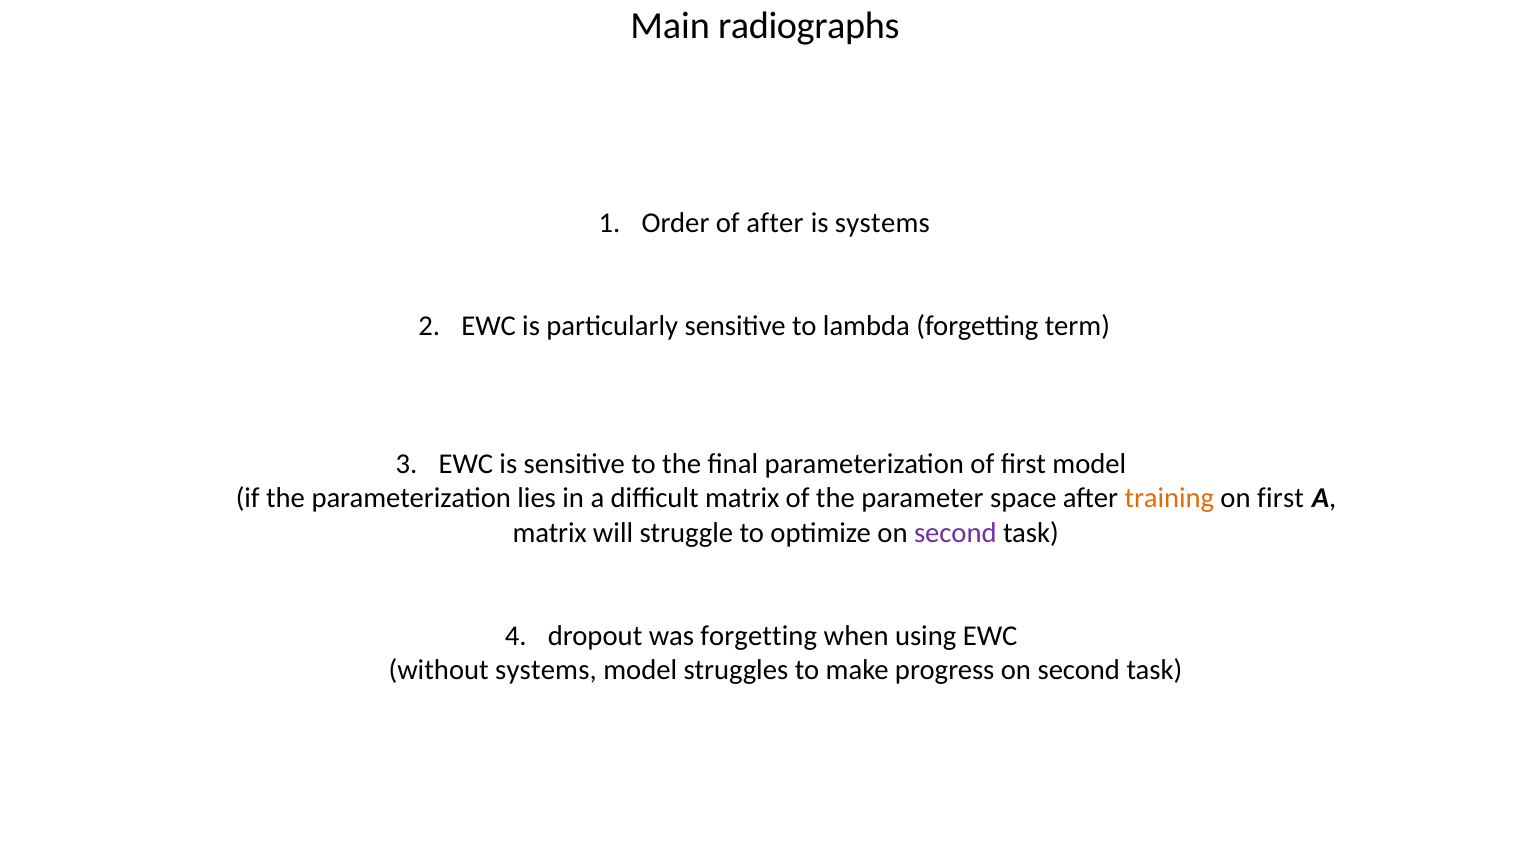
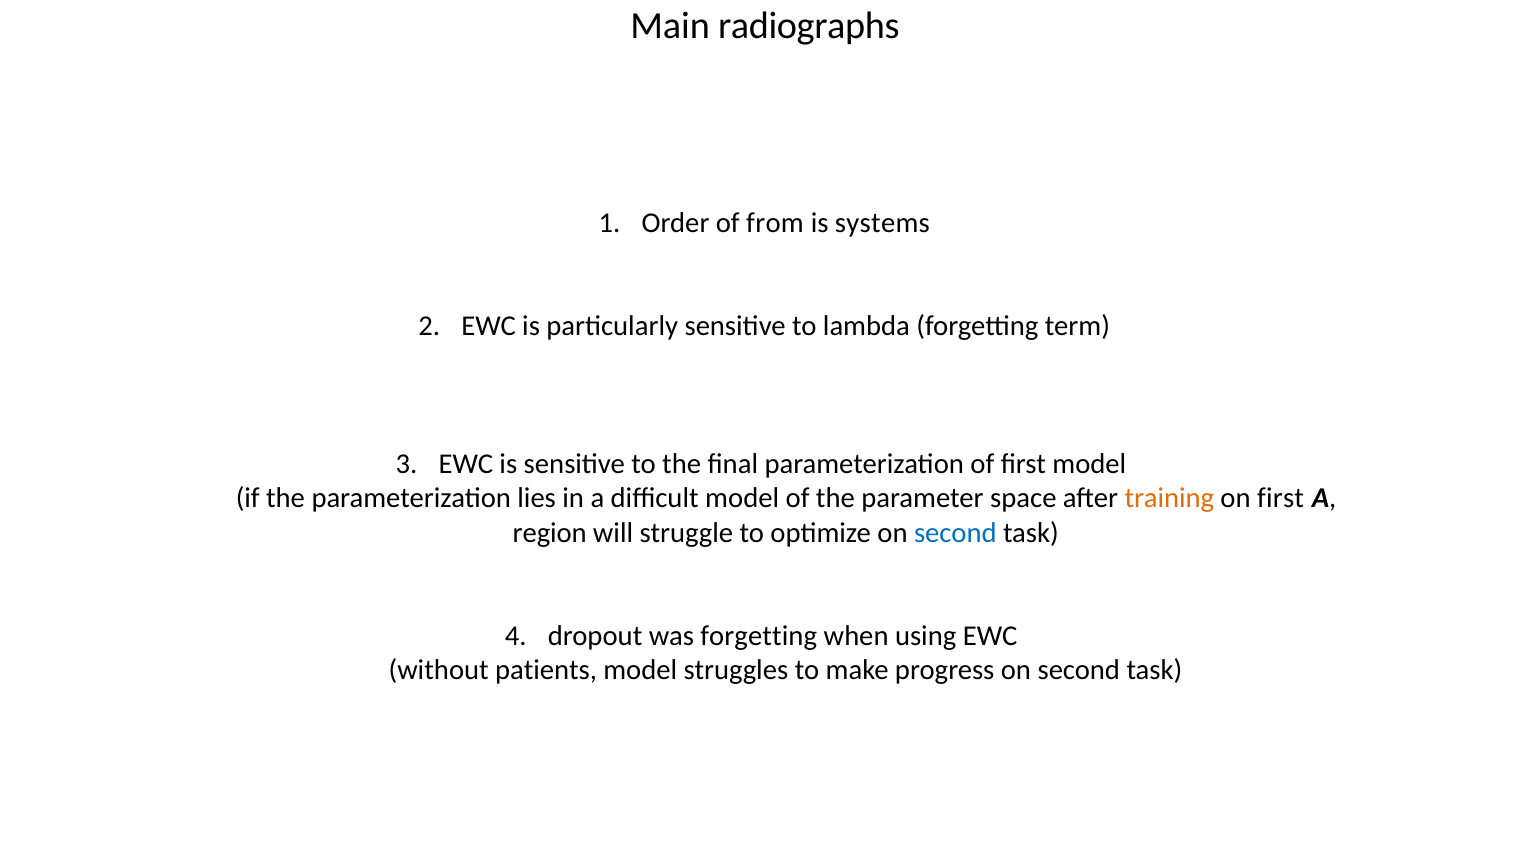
of after: after -> from
difficult matrix: matrix -> model
matrix at (550, 533): matrix -> region
second at (955, 533) colour: purple -> blue
without systems: systems -> patients
